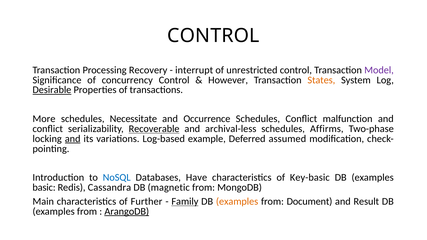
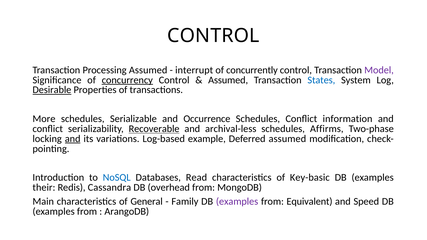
Processing Recovery: Recovery -> Assumed
unrestricted: unrestricted -> concurrently
concurrency underline: none -> present
However at (228, 80): However -> Assumed
States colour: orange -> blue
Necessitate: Necessitate -> Serializable
malfunction: malfunction -> information
Have: Have -> Read
basic: basic -> their
magnetic: magnetic -> overhead
Further: Further -> General
Family underline: present -> none
examples at (237, 202) colour: orange -> purple
Document: Document -> Equivalent
Result: Result -> Speed
ArangoDB underline: present -> none
